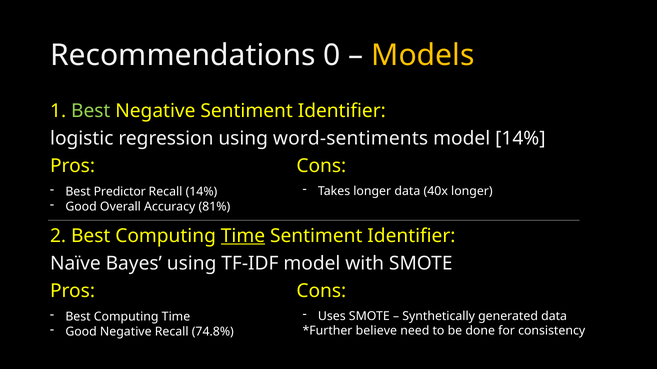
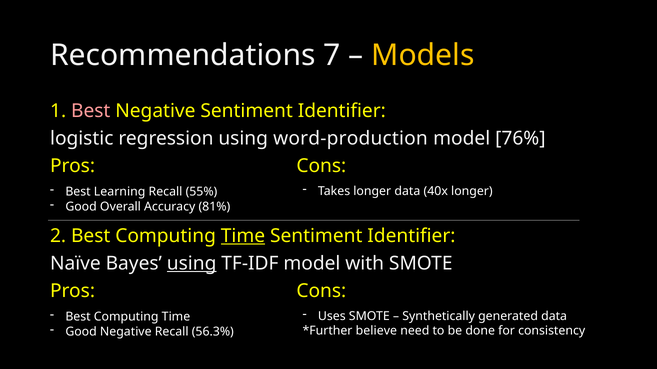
0: 0 -> 7
Best at (91, 111) colour: light green -> pink
word-sentiments: word-sentiments -> word-production
model 14%: 14% -> 76%
Predictor: Predictor -> Learning
Recall 14%: 14% -> 55%
using at (192, 264) underline: none -> present
74.8%: 74.8% -> 56.3%
